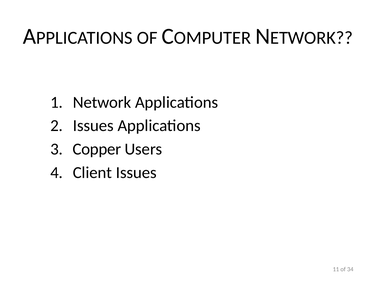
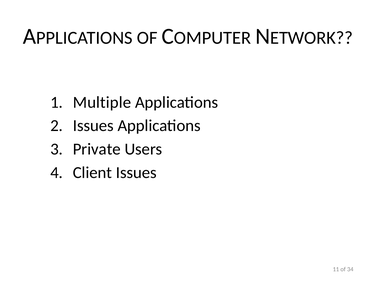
Network: Network -> Multiple
Copper: Copper -> Private
